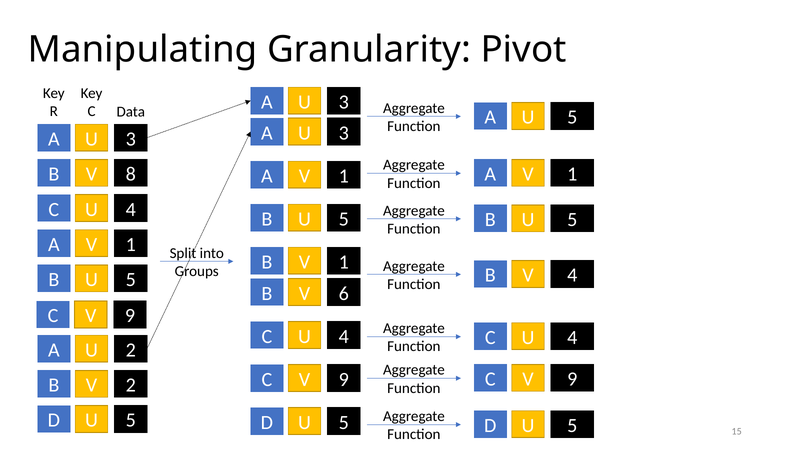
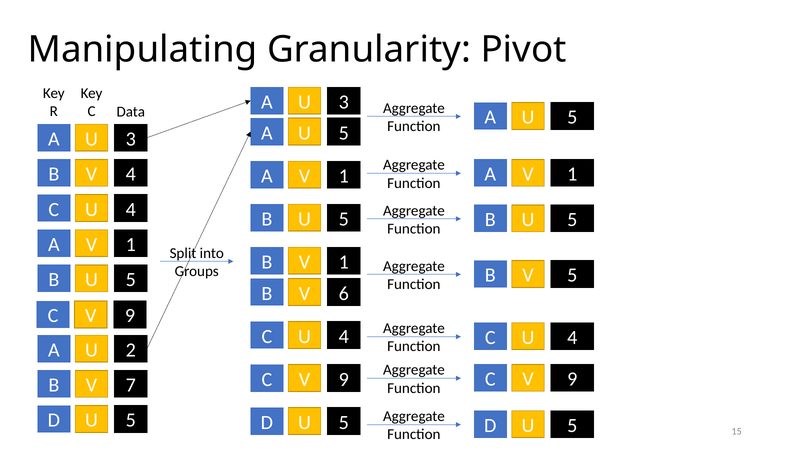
3 at (344, 133): 3 -> 5
B 8: 8 -> 4
4 at (572, 275): 4 -> 5
B 2: 2 -> 7
